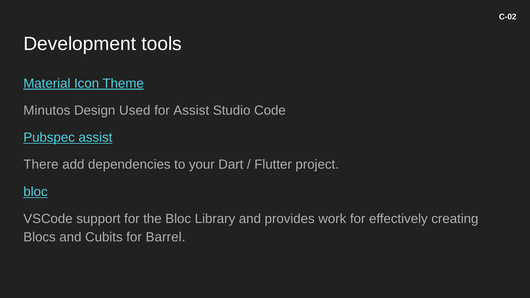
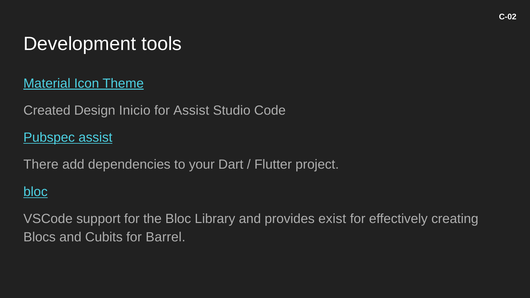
Minutos: Minutos -> Created
Used: Used -> Inicio
work: work -> exist
